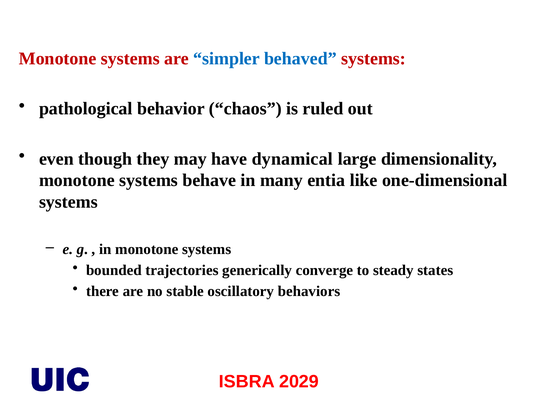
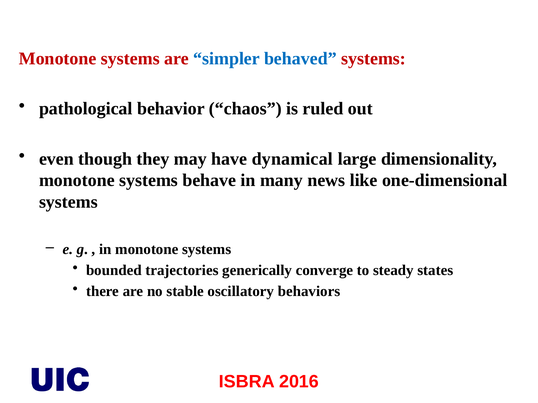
entia: entia -> news
2029: 2029 -> 2016
